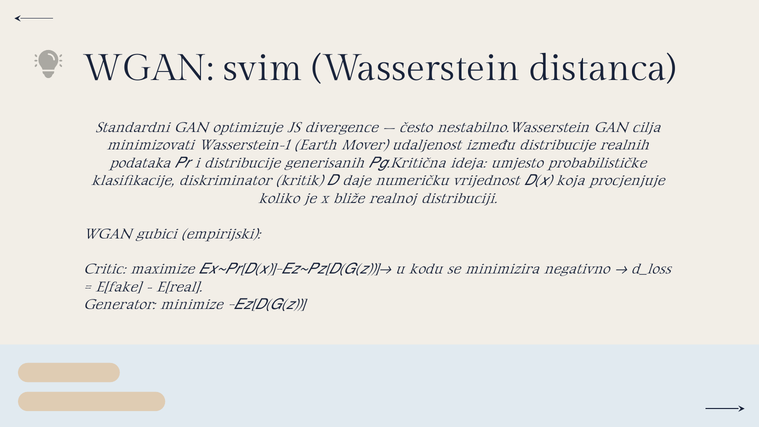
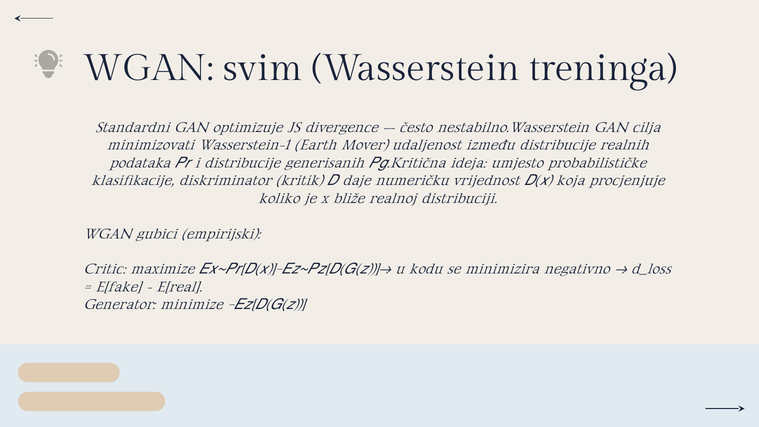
distanca: distanca -> treninga
